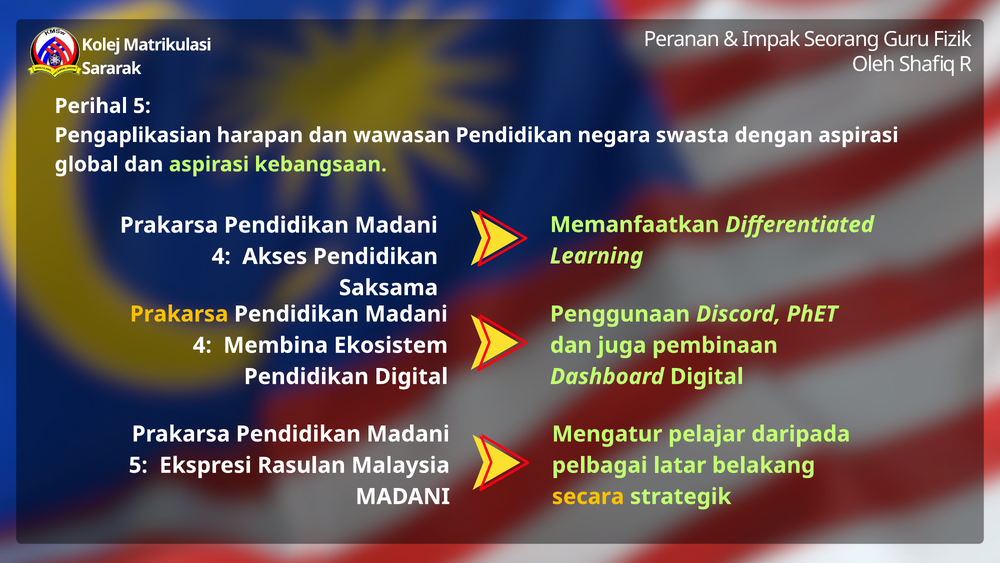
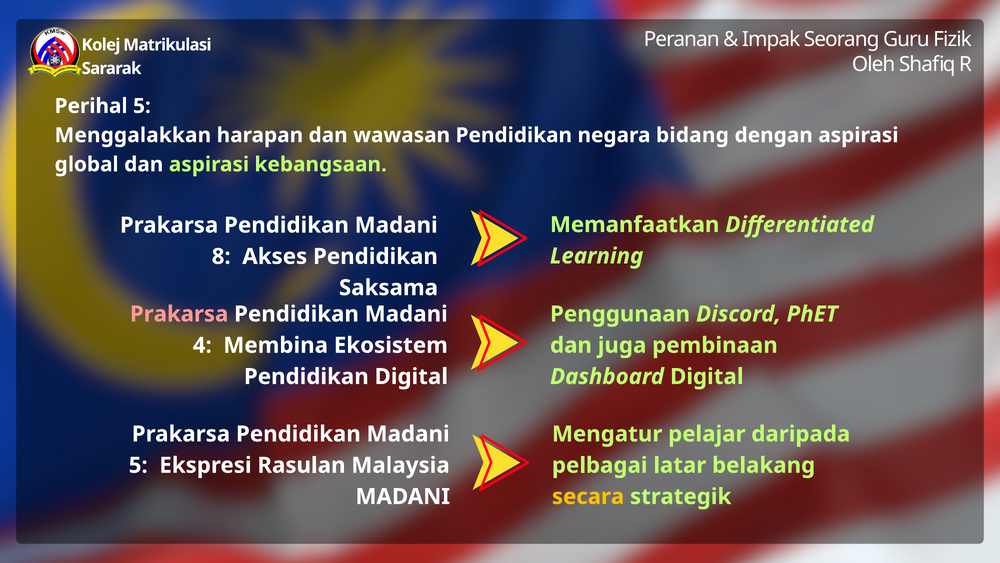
Pengaplikasian: Pengaplikasian -> Menggalakkan
swasta: swasta -> bidang
4 at (221, 256): 4 -> 8
Prakarsa at (179, 314) colour: yellow -> pink
